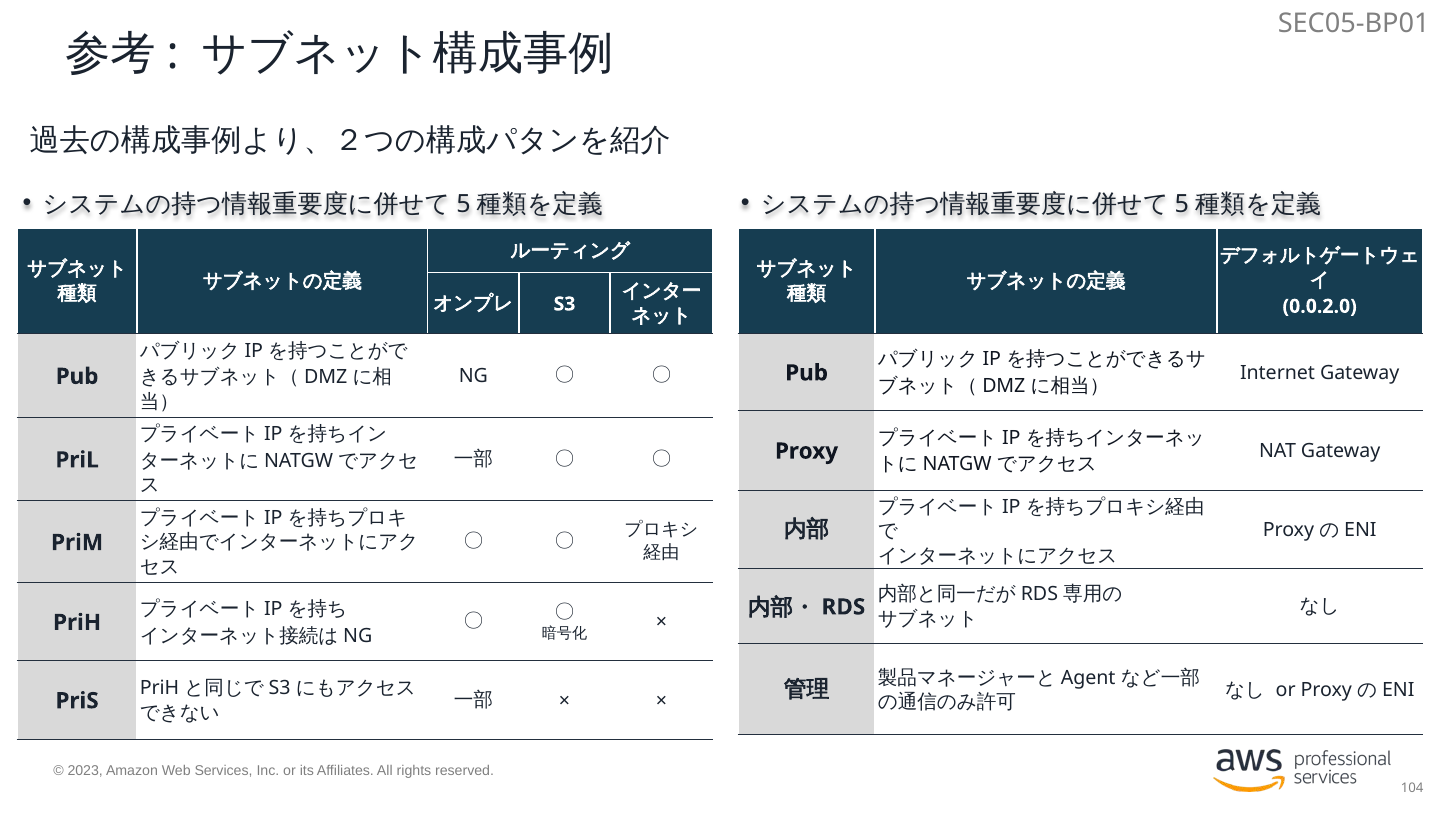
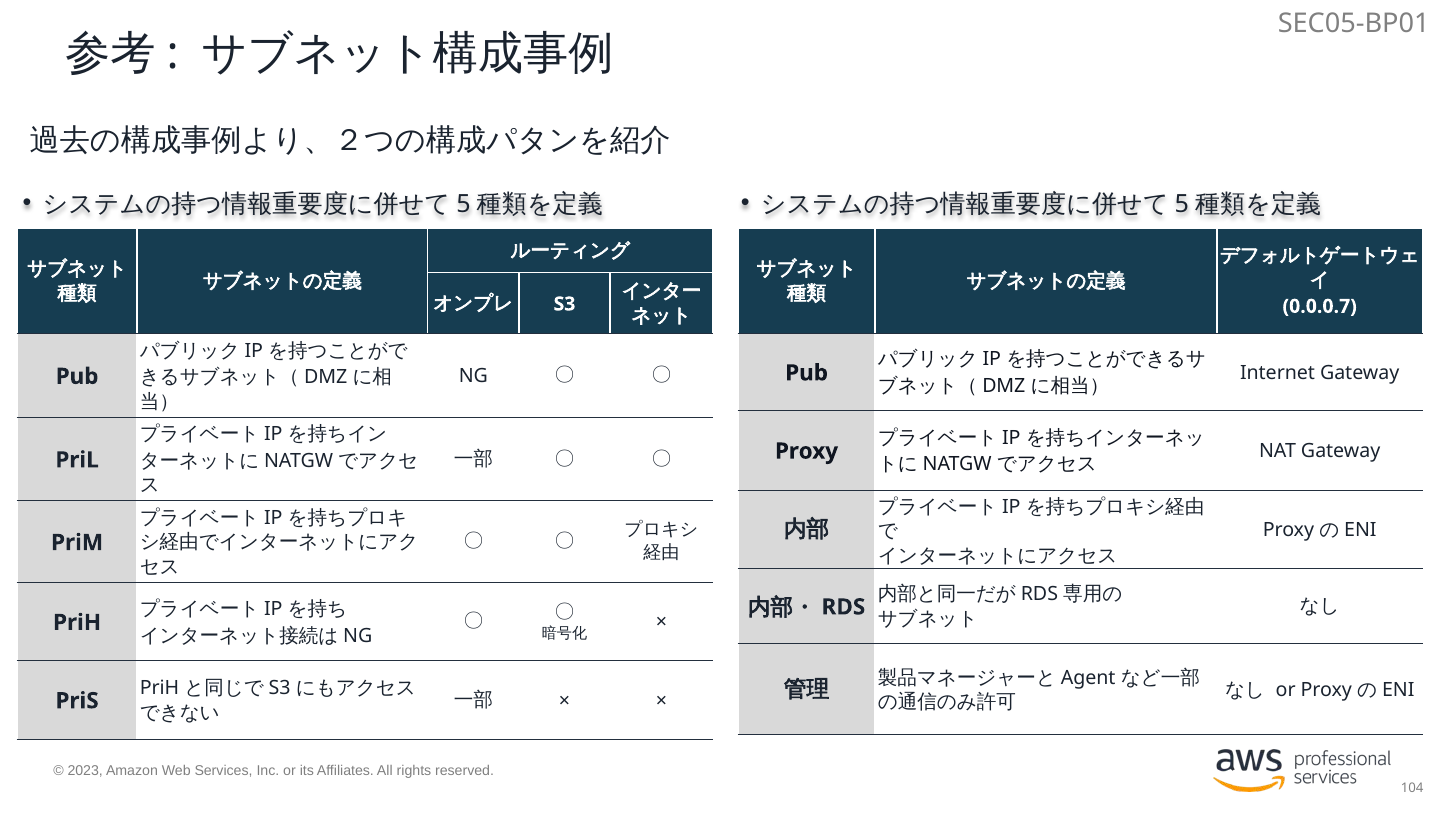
0.0.2.0: 0.0.2.0 -> 0.0.0.7
